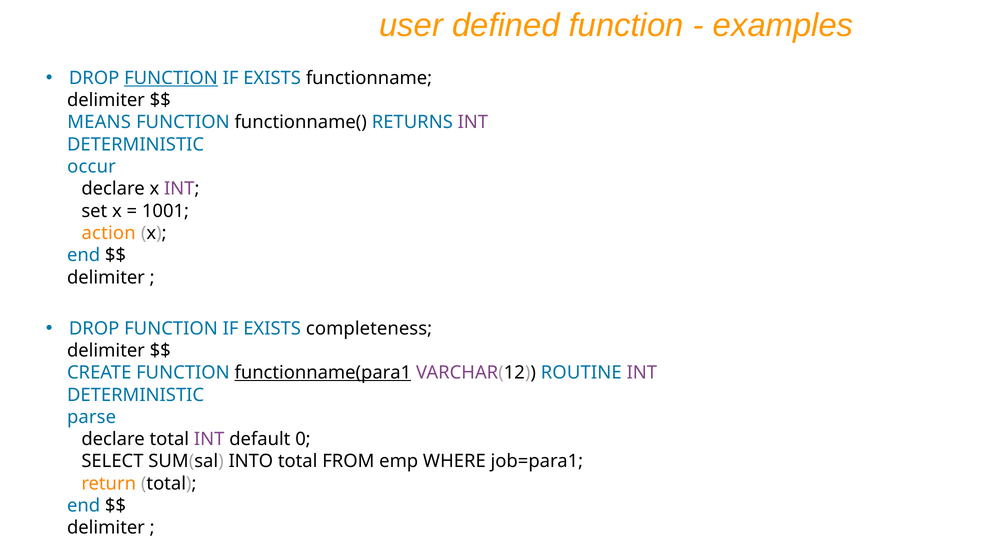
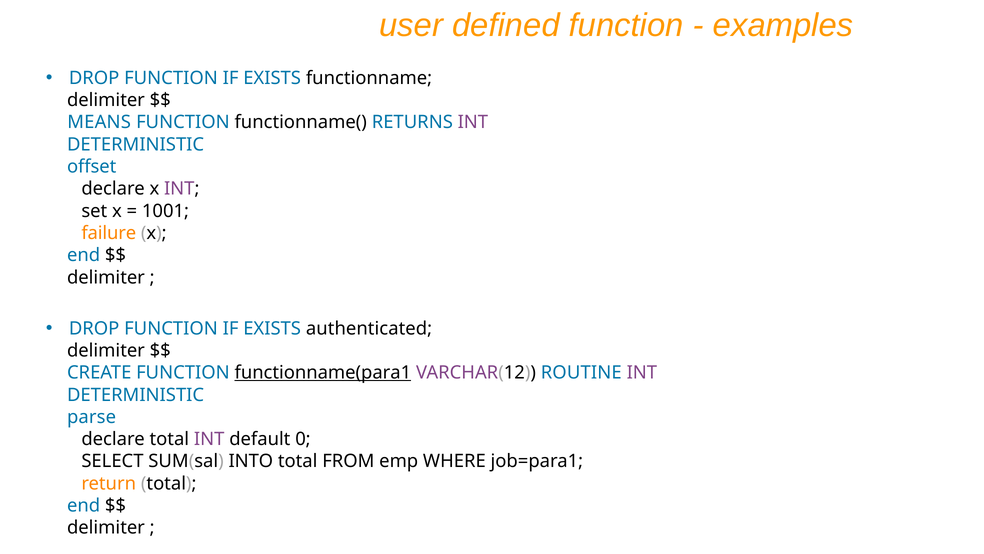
FUNCTION at (171, 78) underline: present -> none
occur: occur -> offset
action: action -> failure
completeness: completeness -> authenticated
